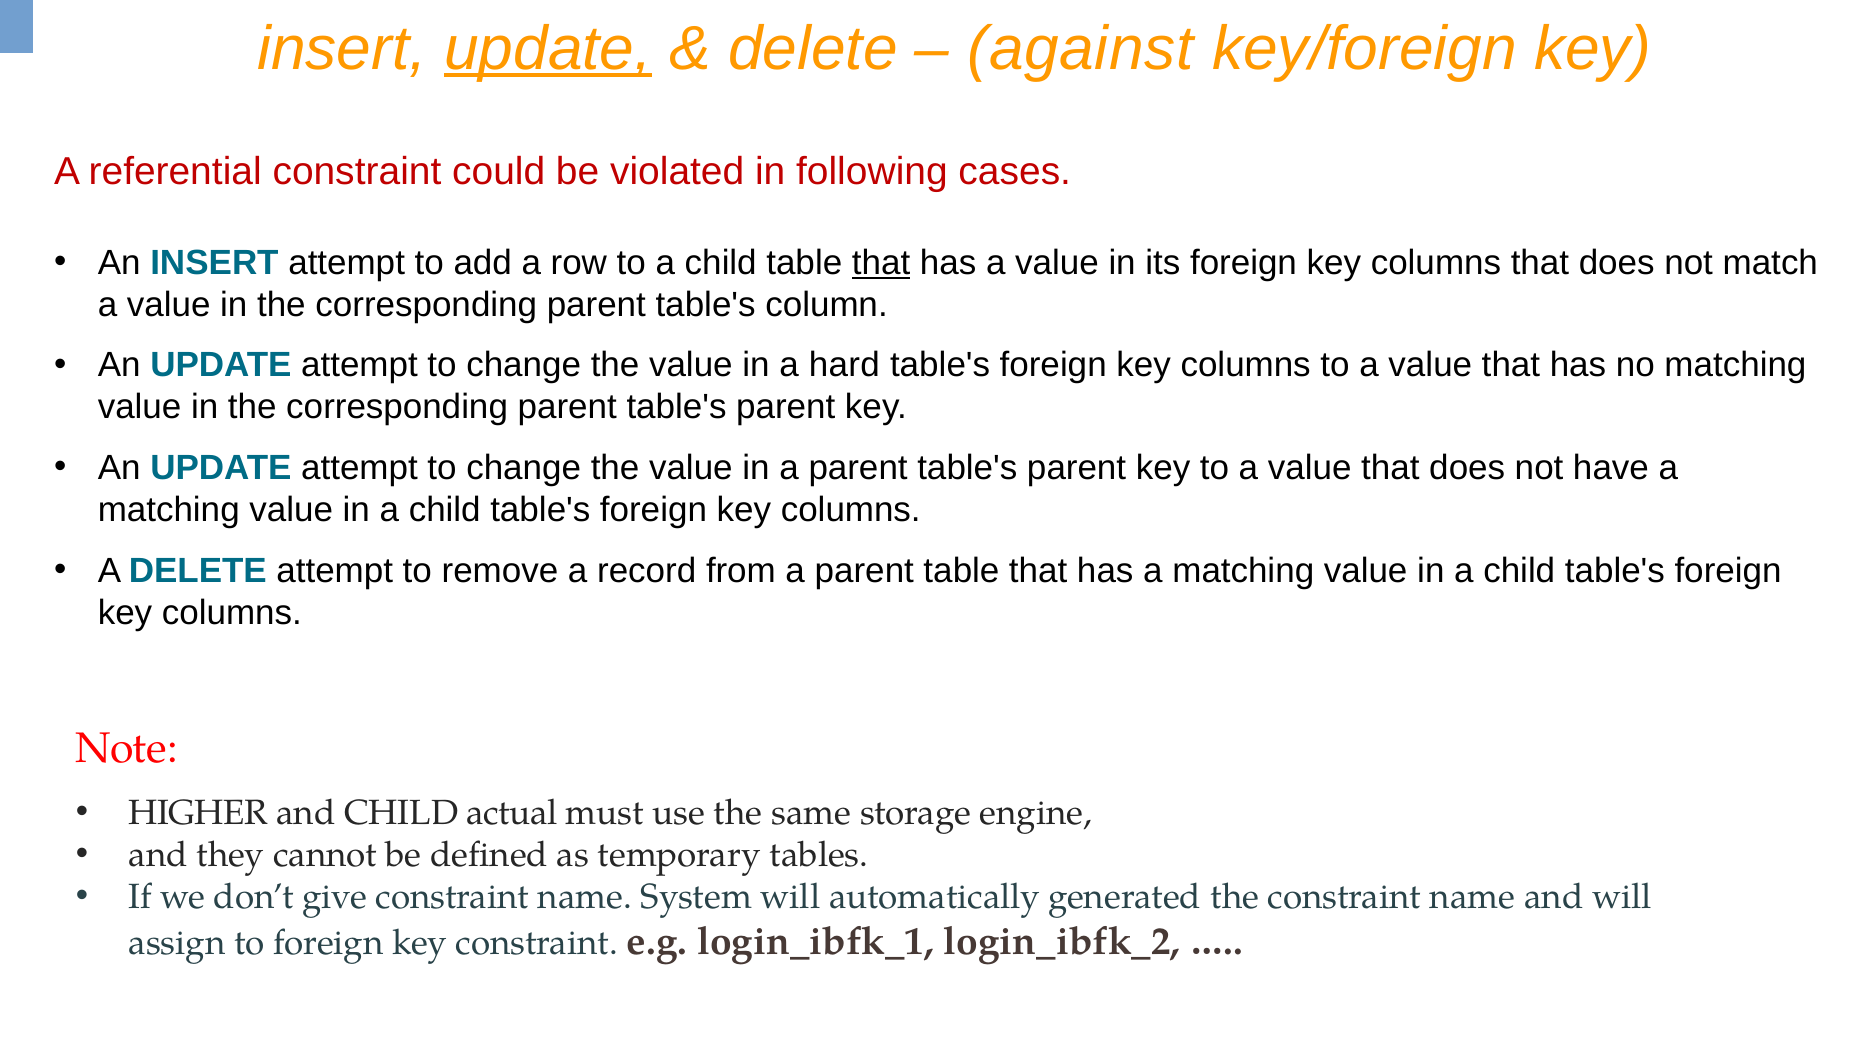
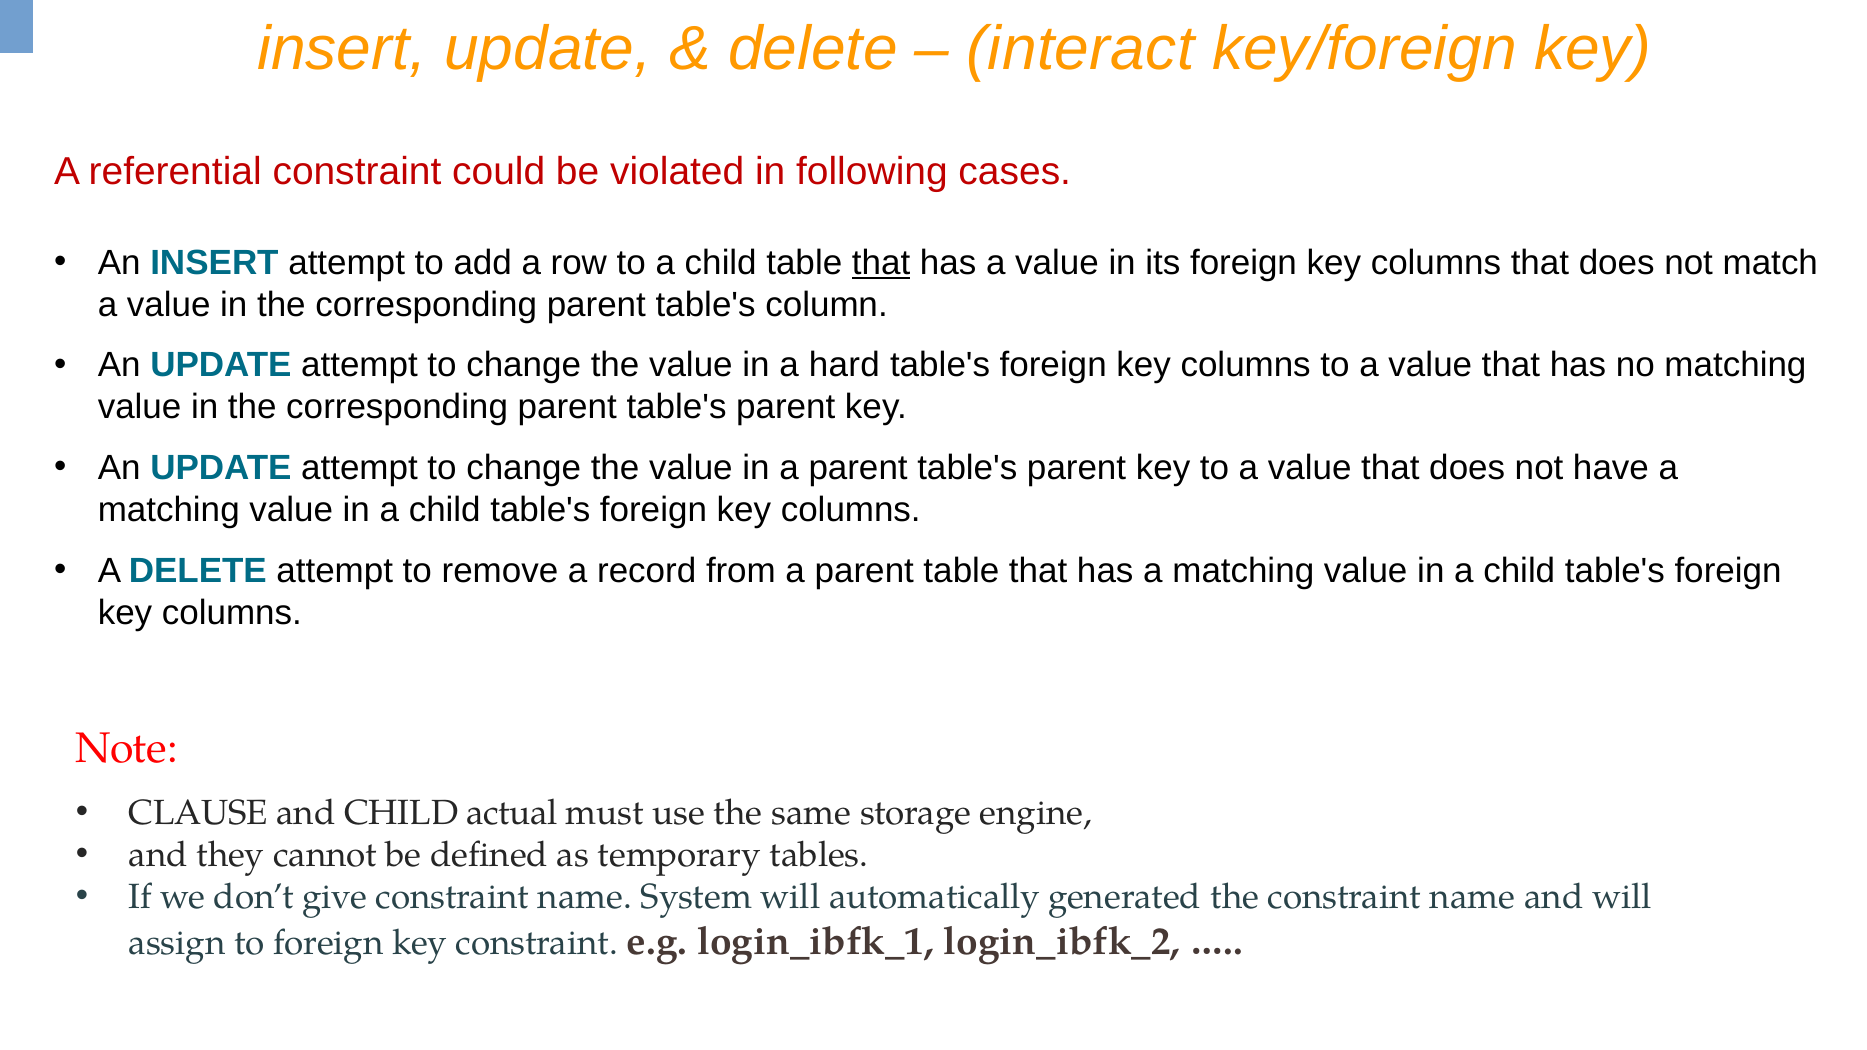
update at (548, 49) underline: present -> none
against: against -> interact
HIGHER: HIGHER -> CLAUSE
